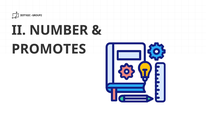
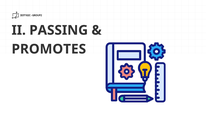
NUMBER: NUMBER -> PASSING
